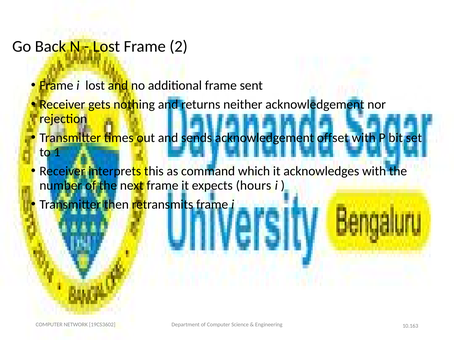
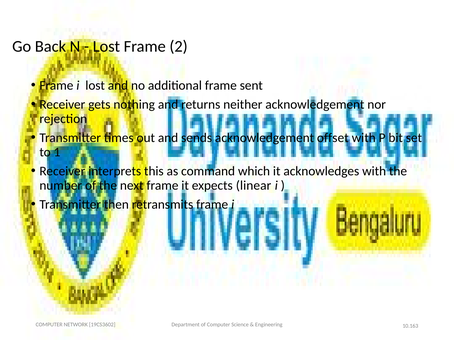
hours: hours -> linear
